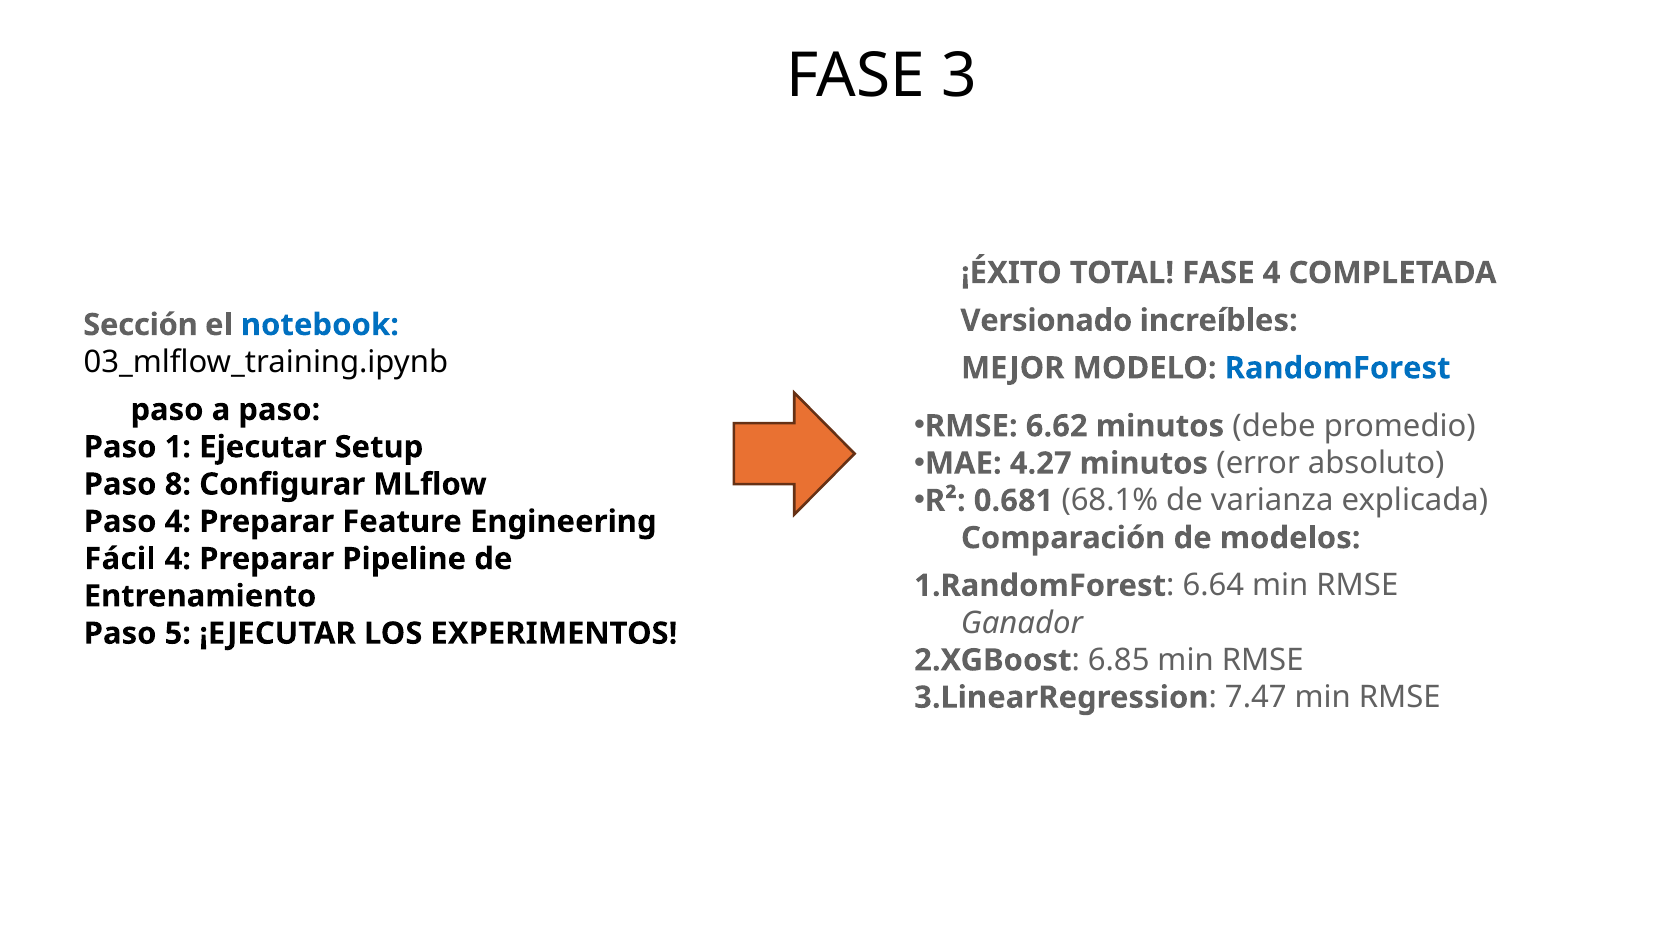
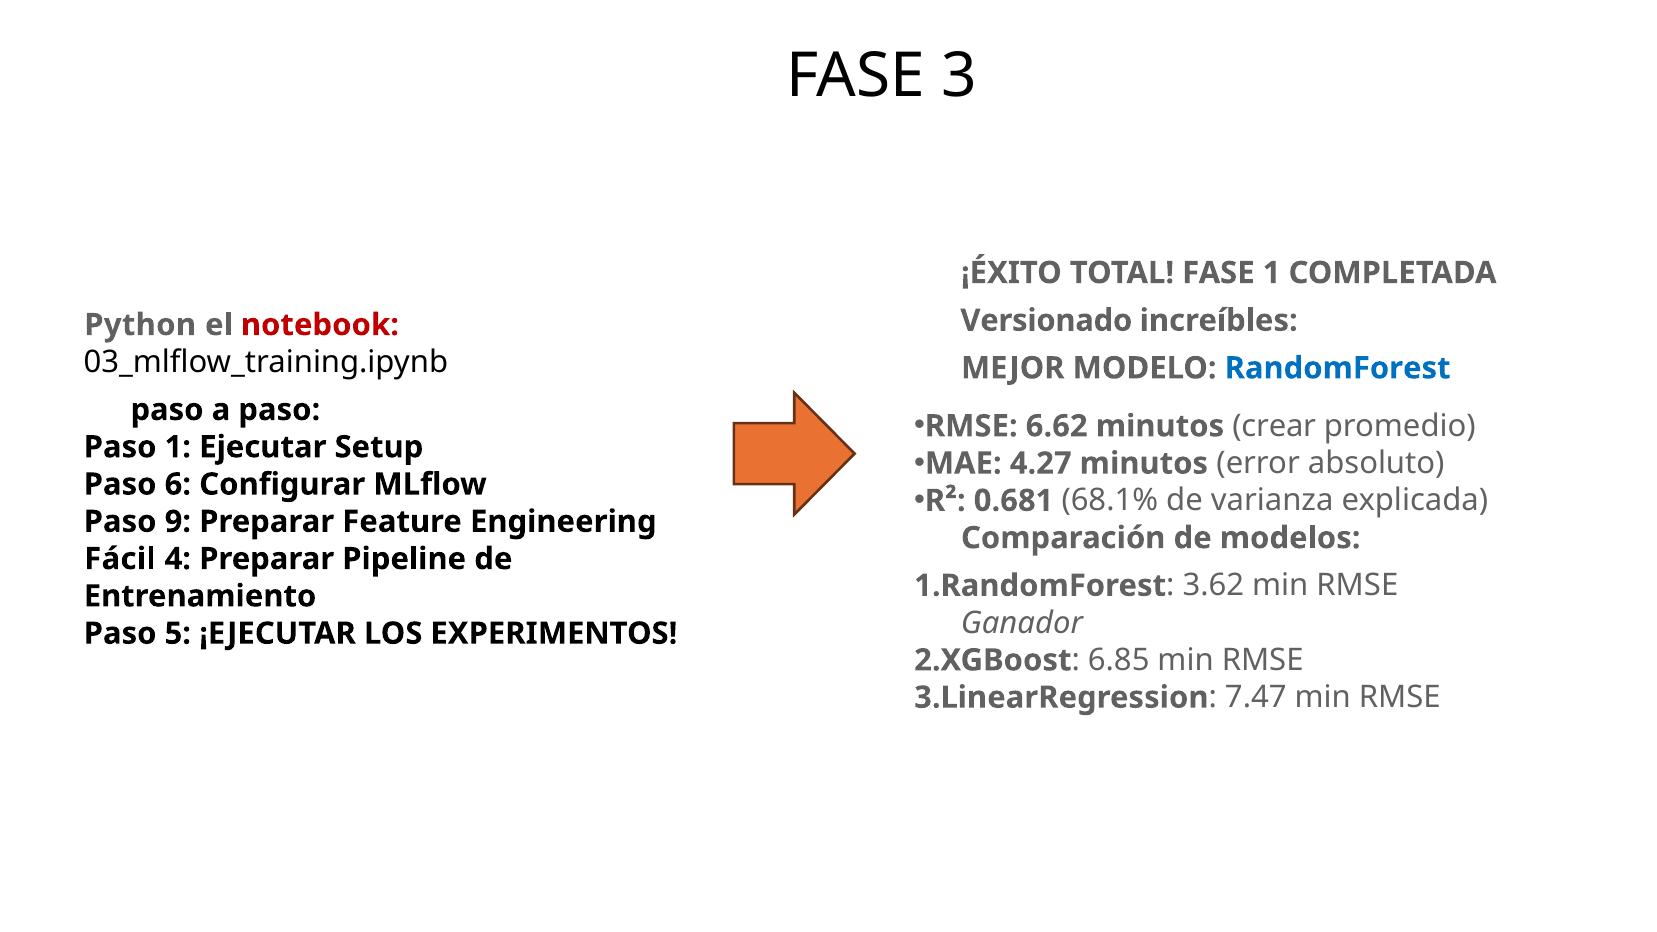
FASE 4: 4 -> 1
Sección: Sección -> Python
notebook colour: blue -> red
debe: debe -> crear
8: 8 -> 6
Paso 4: 4 -> 9
6.64: 6.64 -> 3.62
